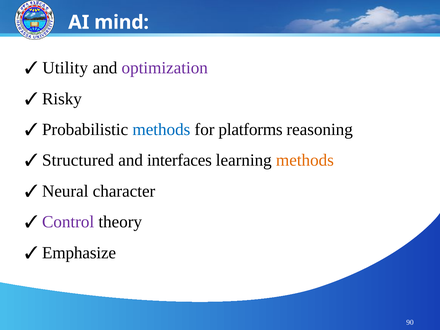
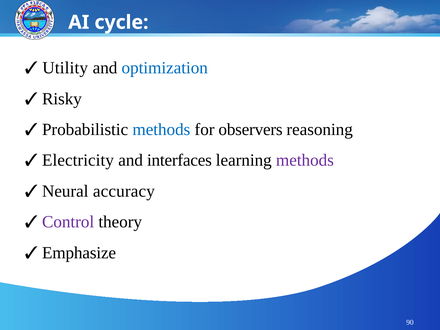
mind: mind -> cycle
optimization colour: purple -> blue
platforms: platforms -> observers
Structured: Structured -> Electricity
methods at (305, 160) colour: orange -> purple
character: character -> accuracy
